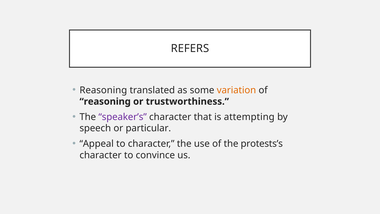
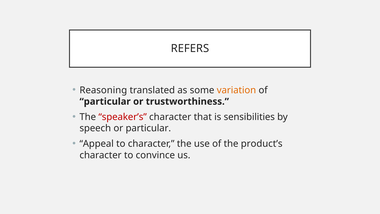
reasoning at (105, 101): reasoning -> particular
speaker’s colour: purple -> red
attempting: attempting -> sensibilities
protests’s: protests’s -> product’s
